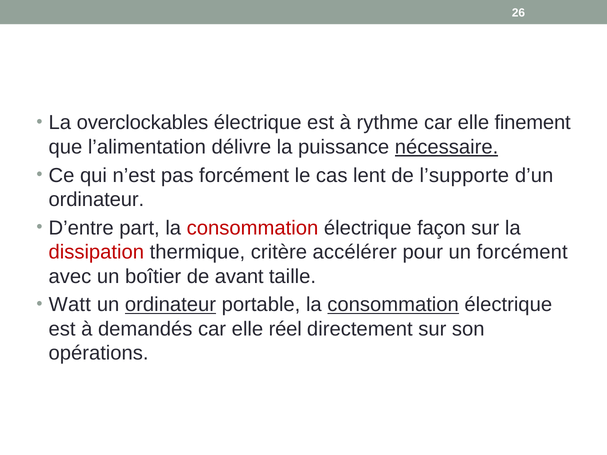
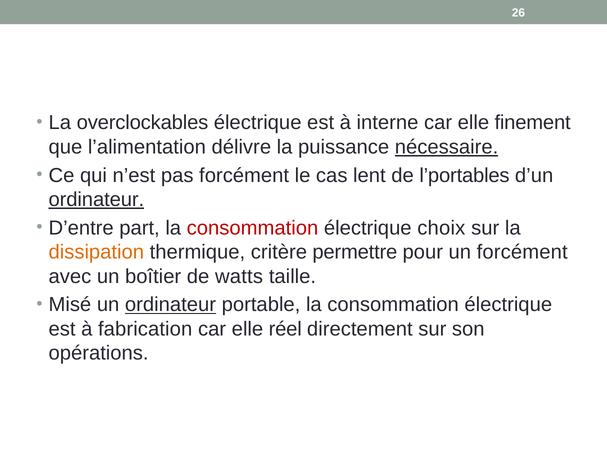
rythme: rythme -> interne
l’supporte: l’supporte -> l’portables
ordinateur at (96, 200) underline: none -> present
façon: façon -> choix
dissipation colour: red -> orange
accélérer: accélérer -> permettre
avant: avant -> watts
Watt: Watt -> Misé
consommation at (393, 305) underline: present -> none
demandés: demandés -> fabrication
